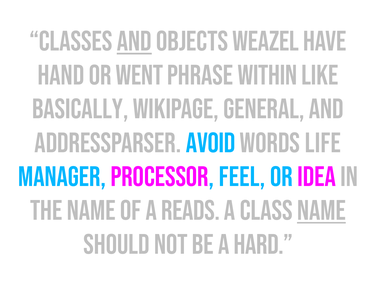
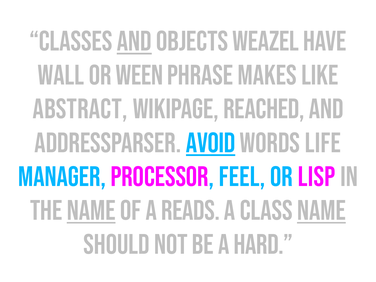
hand: hand -> wall
went: went -> ween
within: within -> makes
basically: basically -> abstract
General: General -> Reached
Avoid underline: none -> present
Idea: Idea -> Lisp
Name at (91, 211) underline: none -> present
